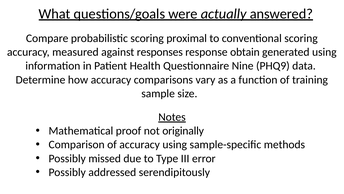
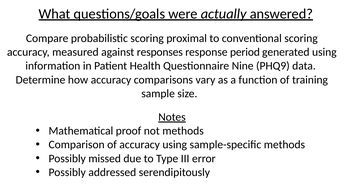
obtain: obtain -> period
not originally: originally -> methods
